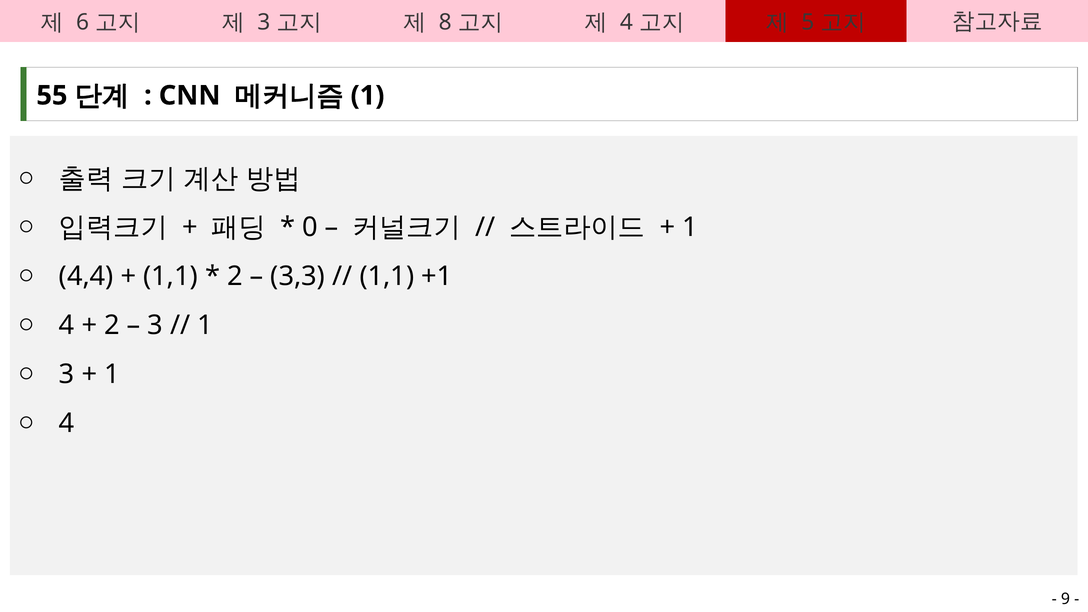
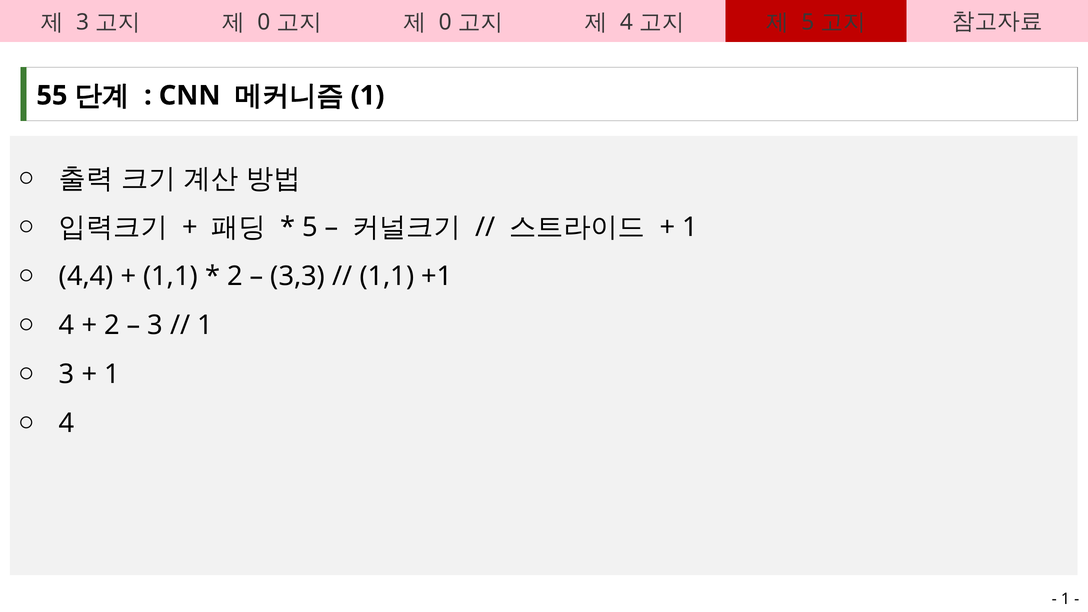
6 at (82, 22): 6 -> 3
3 at (264, 22): 3 -> 0
8 at (445, 22): 8 -> 0
0 at (310, 227): 0 -> 5
9 at (1066, 599): 9 -> 1
